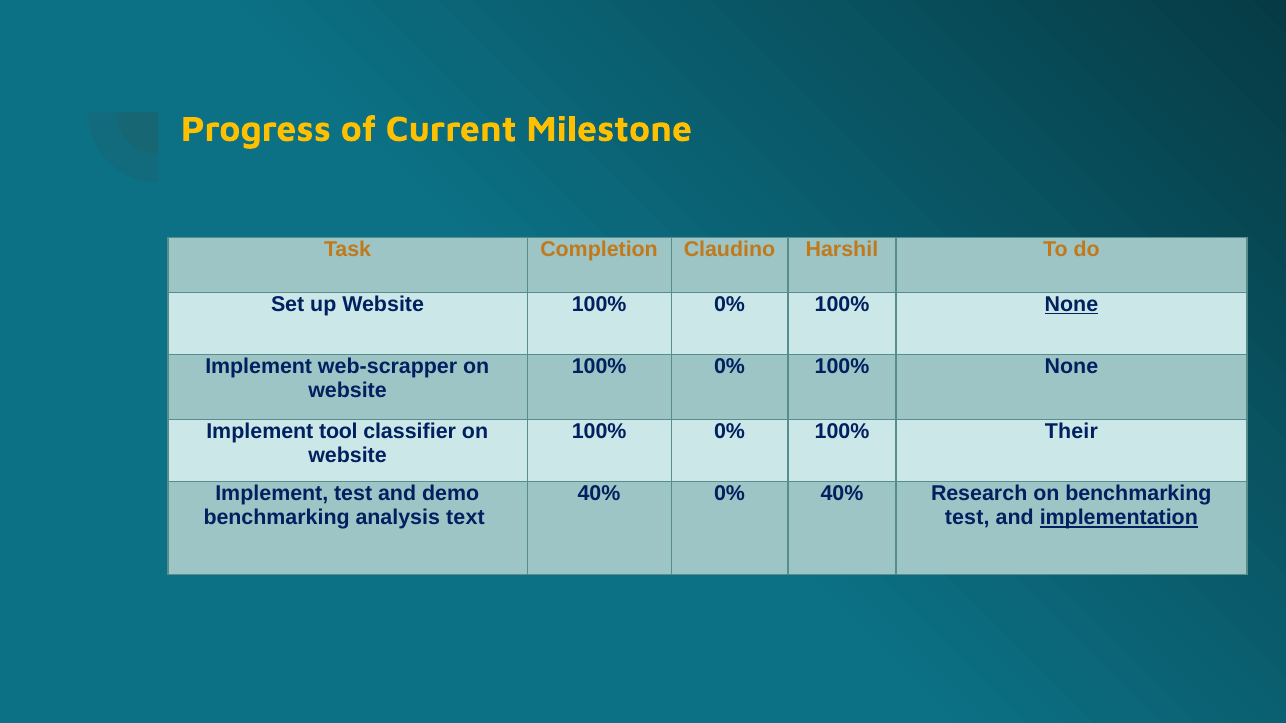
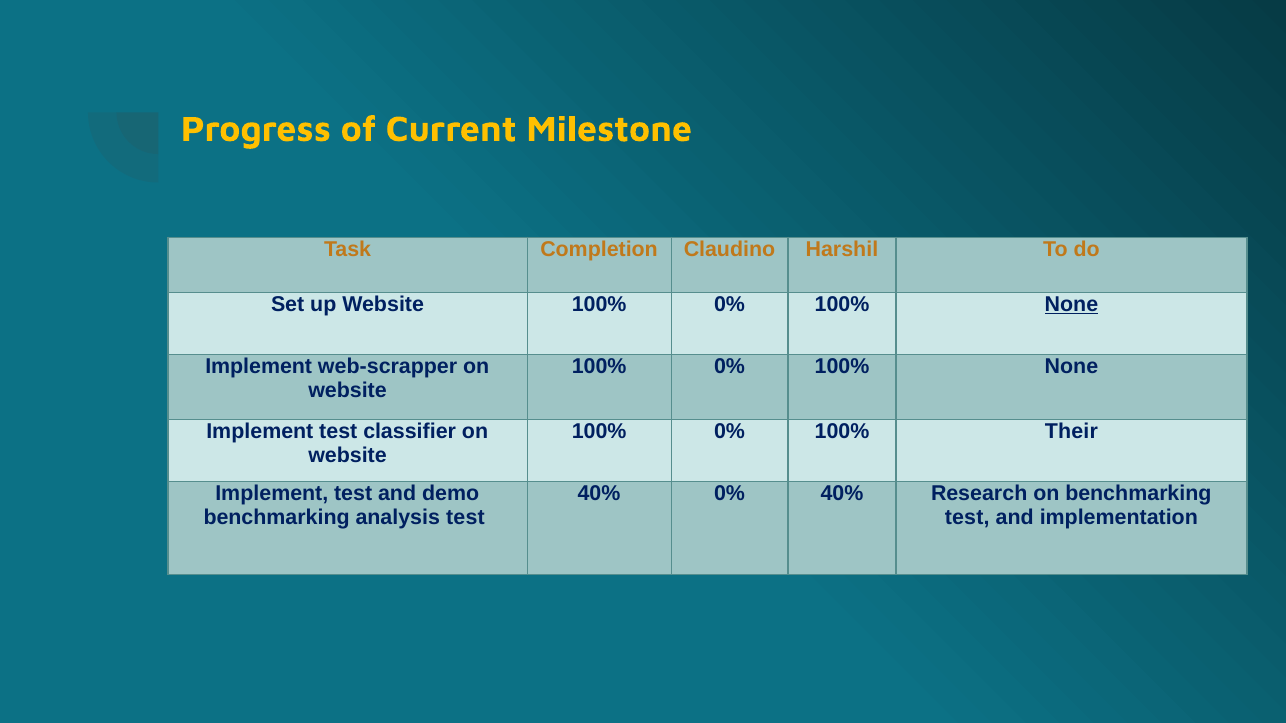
tool at (338, 432): tool -> test
analysis text: text -> test
implementation underline: present -> none
